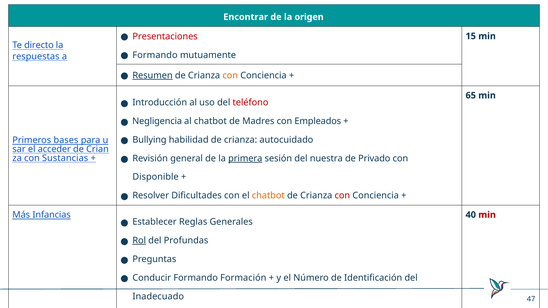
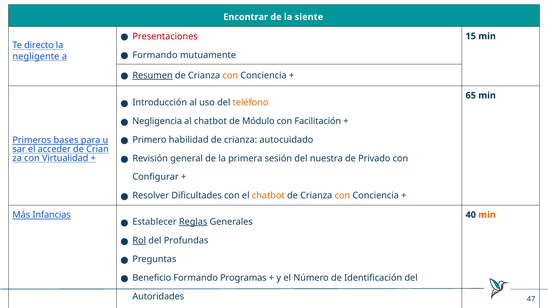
origen: origen -> siente
respuestas: respuestas -> negligente
teléfono colour: red -> orange
Madres: Madres -> Módulo
Empleados: Empleados -> Facilitación
Bullying: Bullying -> Primero
primera underline: present -> none
Sustancias: Sustancias -> Virtualidad
Disponible: Disponible -> Configurar
con at (342, 196) colour: red -> orange
min at (487, 215) colour: red -> orange
Reglas underline: none -> present
Conducir: Conducir -> Beneficio
Formación: Formación -> Programas
Inadecuado: Inadecuado -> Autoridades
